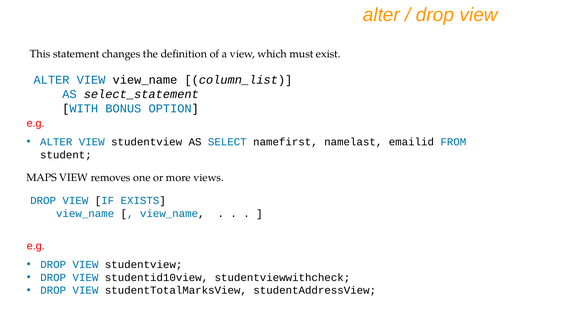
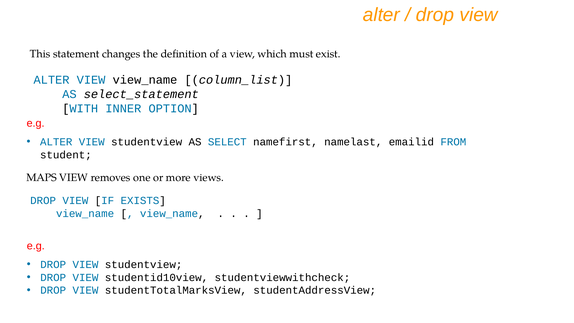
BONUS: BONUS -> INNER
